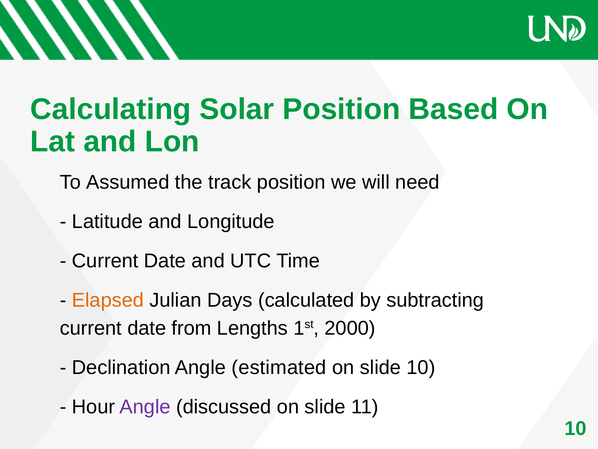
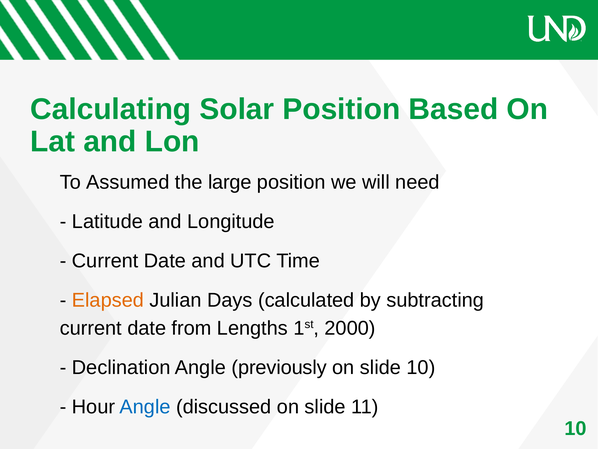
track: track -> large
estimated: estimated -> previously
Angle at (145, 406) colour: purple -> blue
